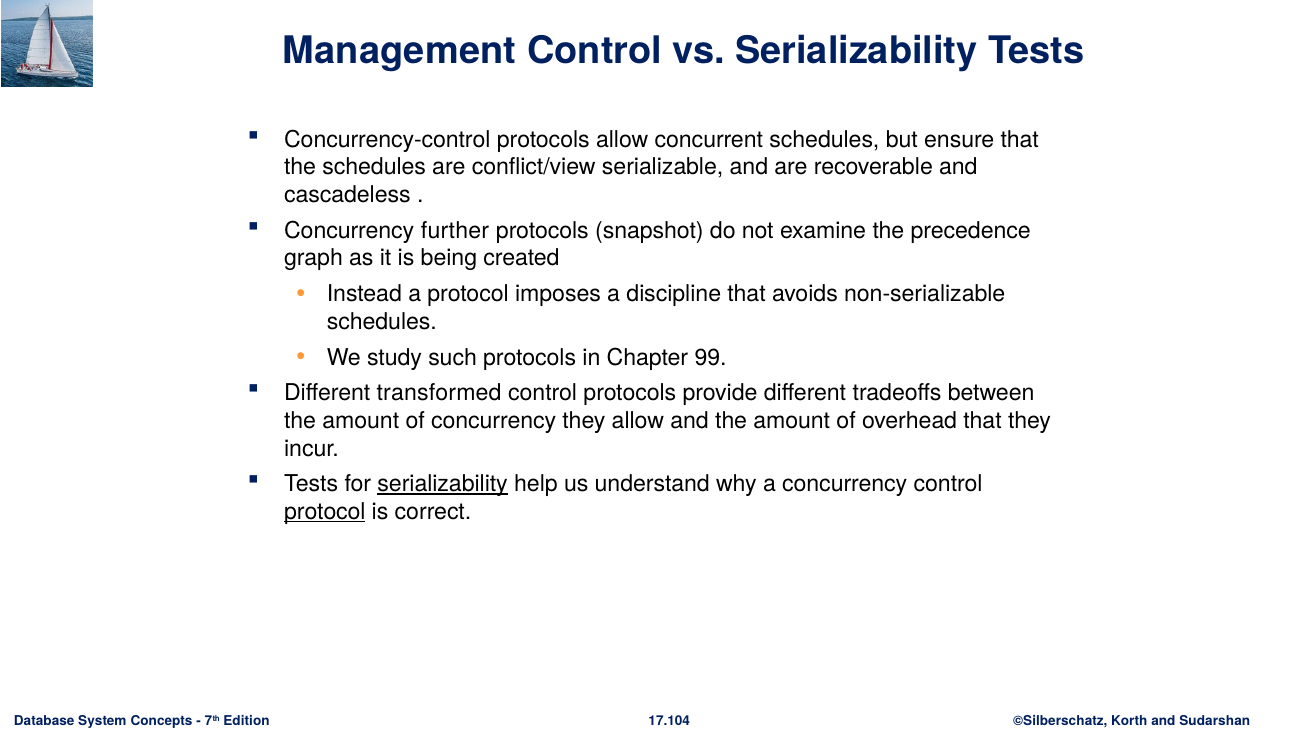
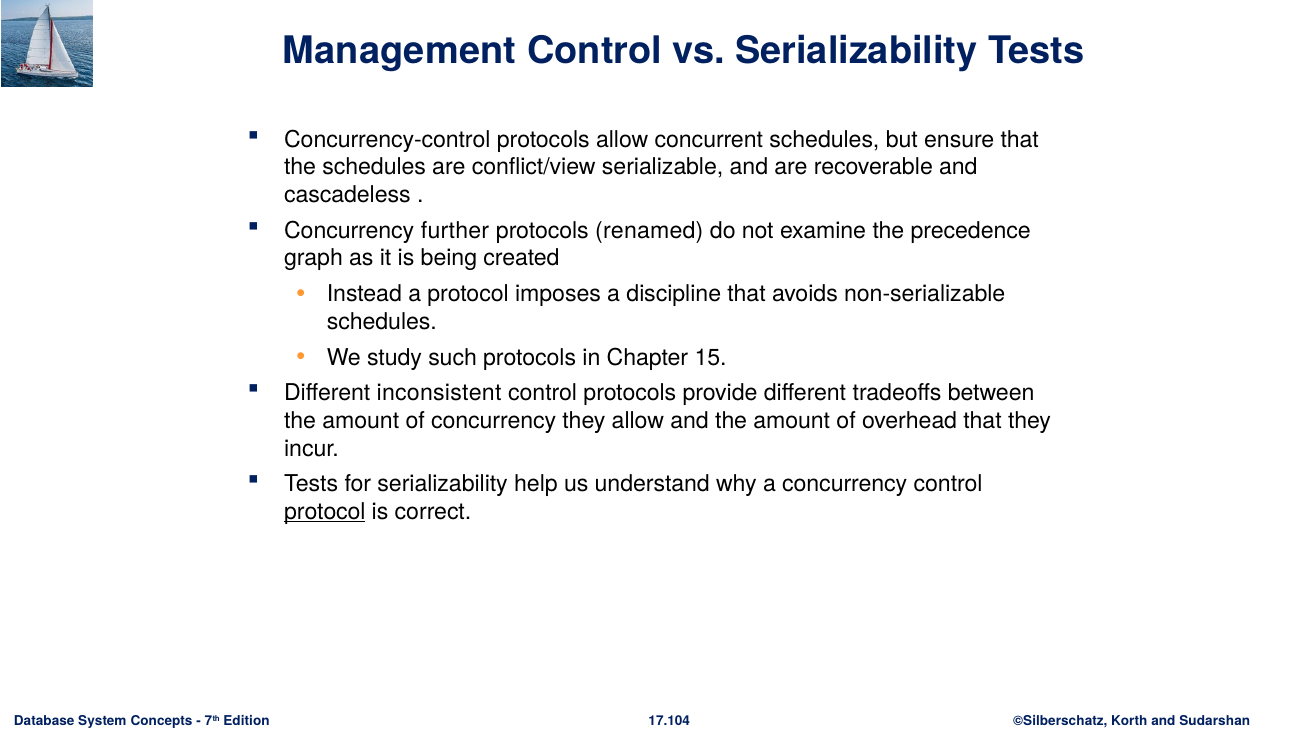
snapshot: snapshot -> renamed
99: 99 -> 15
transformed: transformed -> inconsistent
serializability at (443, 484) underline: present -> none
